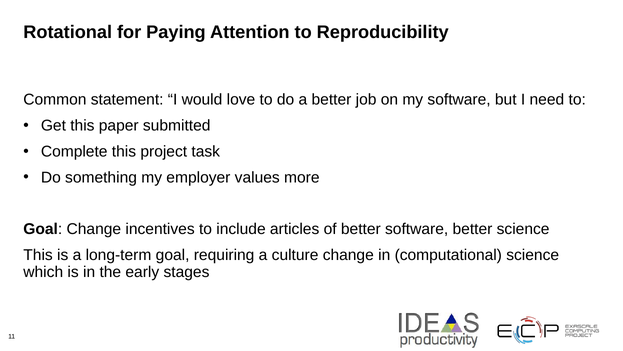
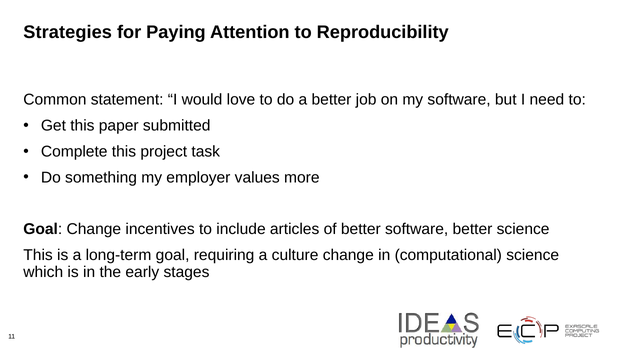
Rotational: Rotational -> Strategies
